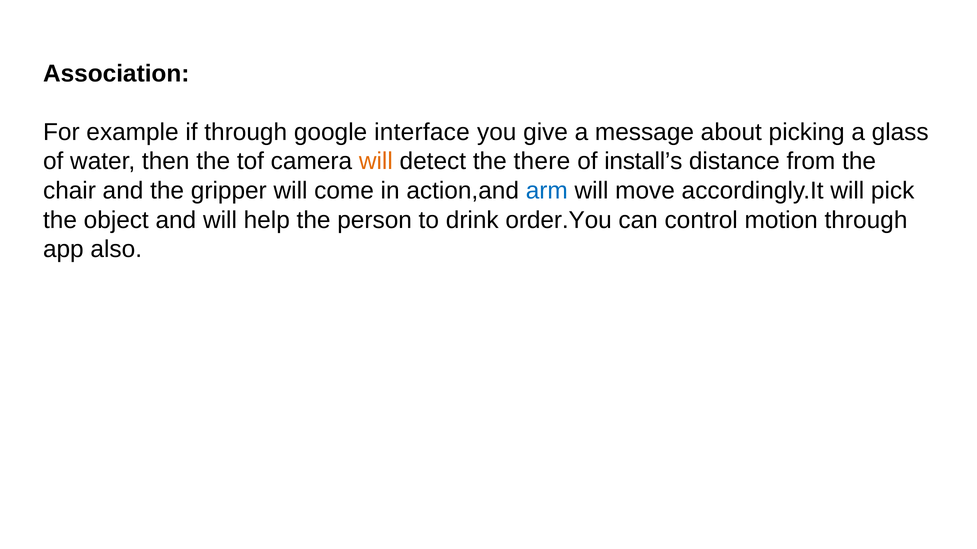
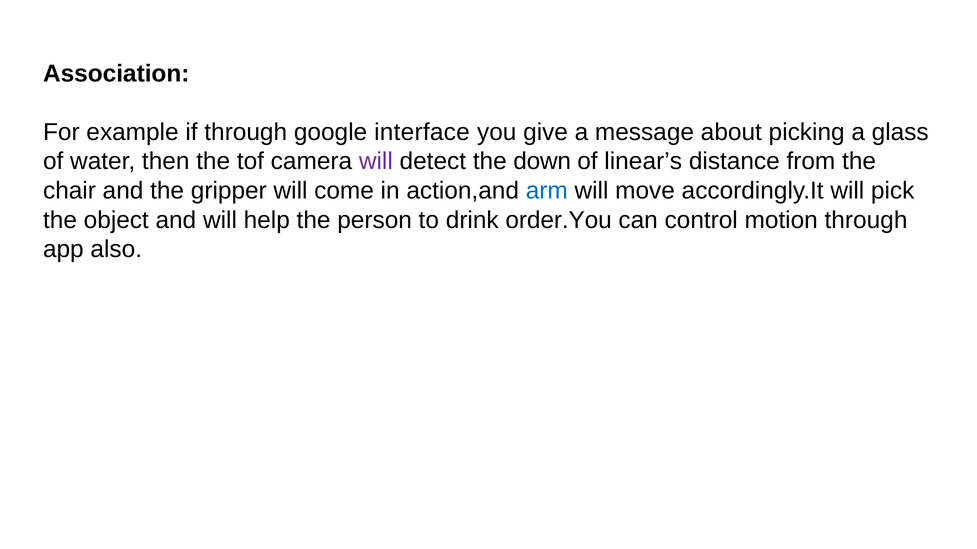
will at (376, 162) colour: orange -> purple
there: there -> down
install’s: install’s -> linear’s
